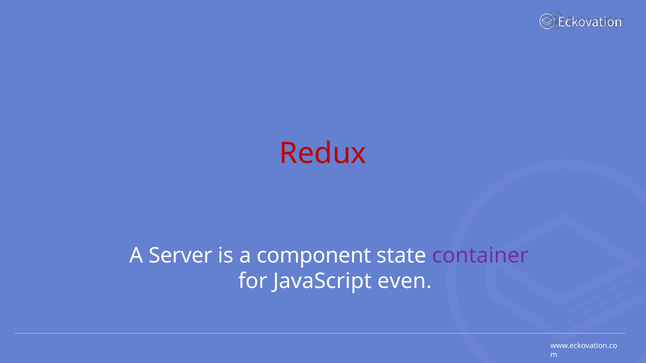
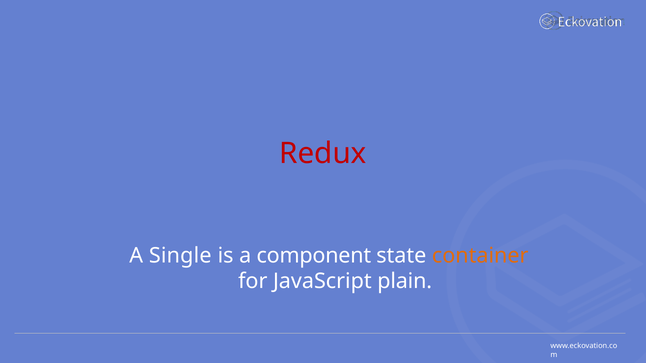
Server: Server -> Single
container colour: purple -> orange
even: even -> plain
